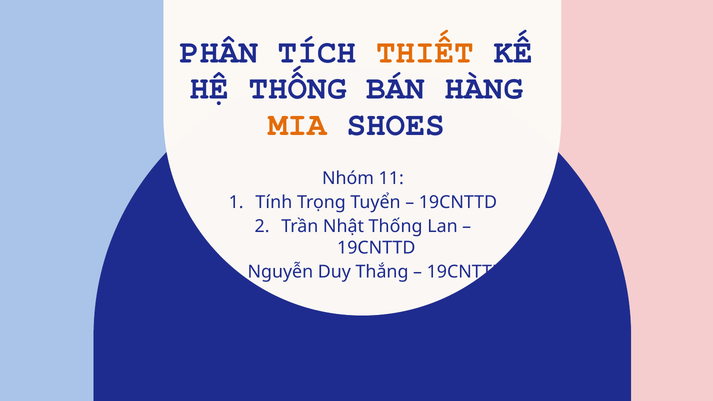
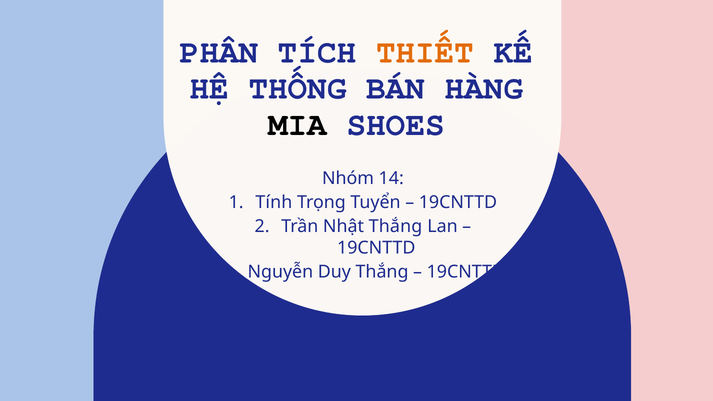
MIA colour: orange -> black
11: 11 -> 14
Nhật Thống: Thống -> Thắng
